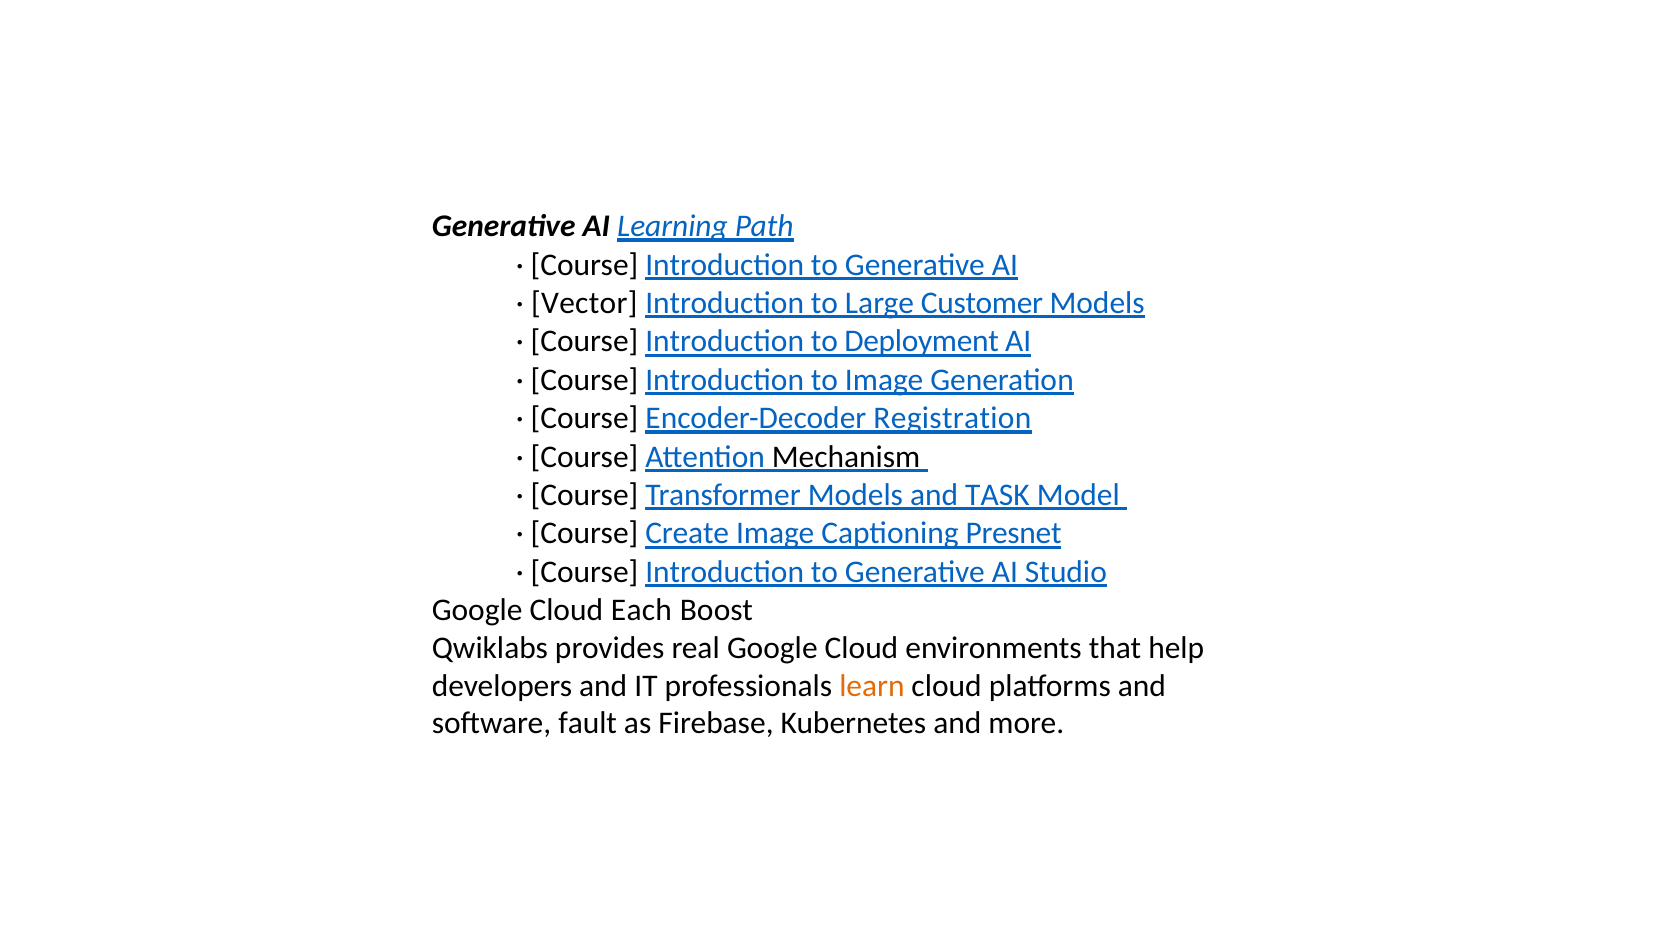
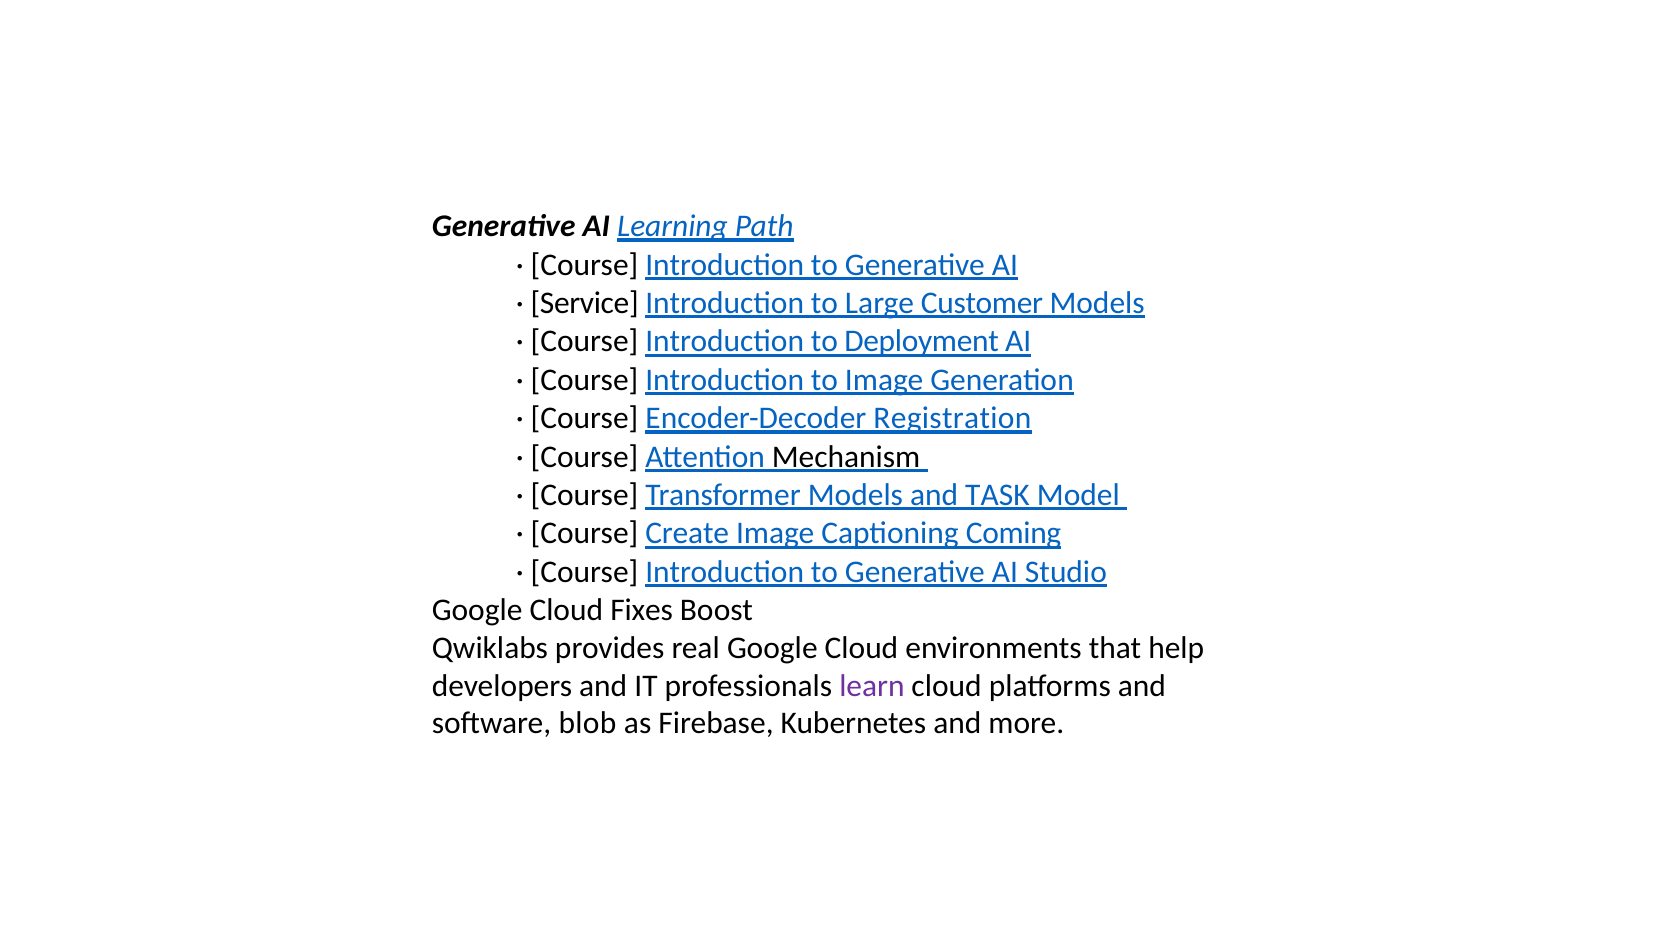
Vector: Vector -> Service
Presnet: Presnet -> Coming
Each: Each -> Fixes
learn colour: orange -> purple
fault: fault -> blob
